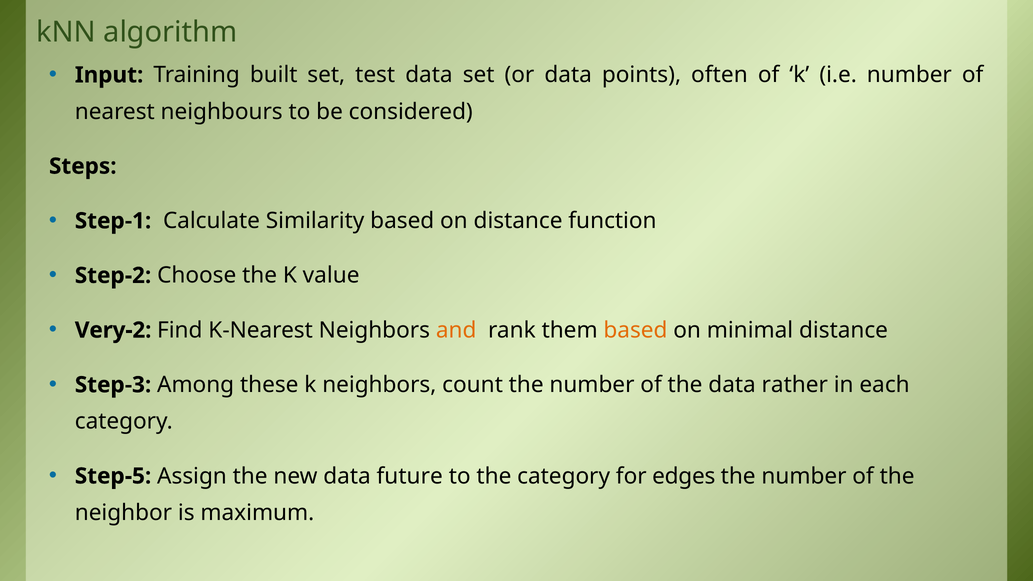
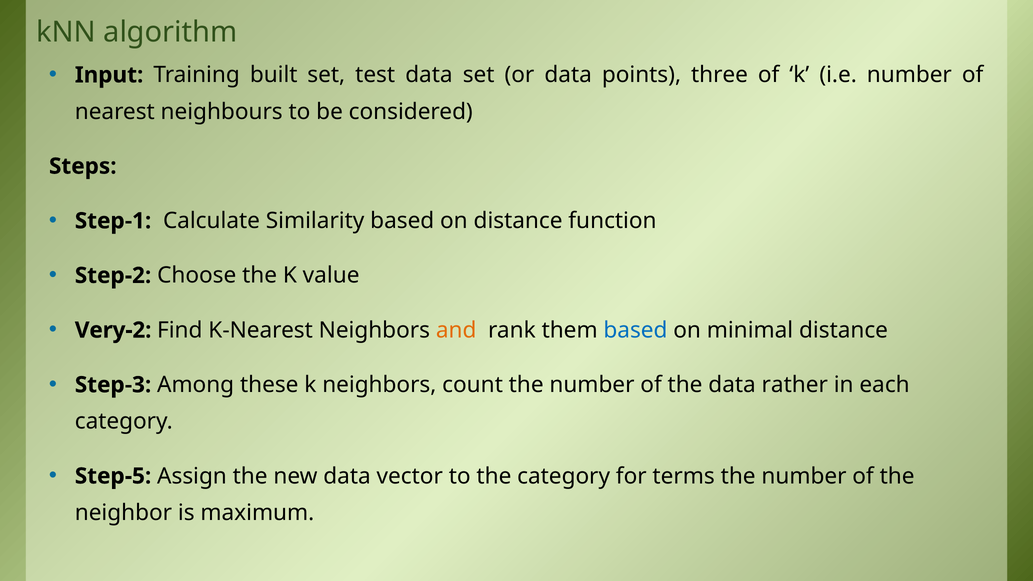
often: often -> three
based at (635, 330) colour: orange -> blue
future: future -> vector
edges: edges -> terms
